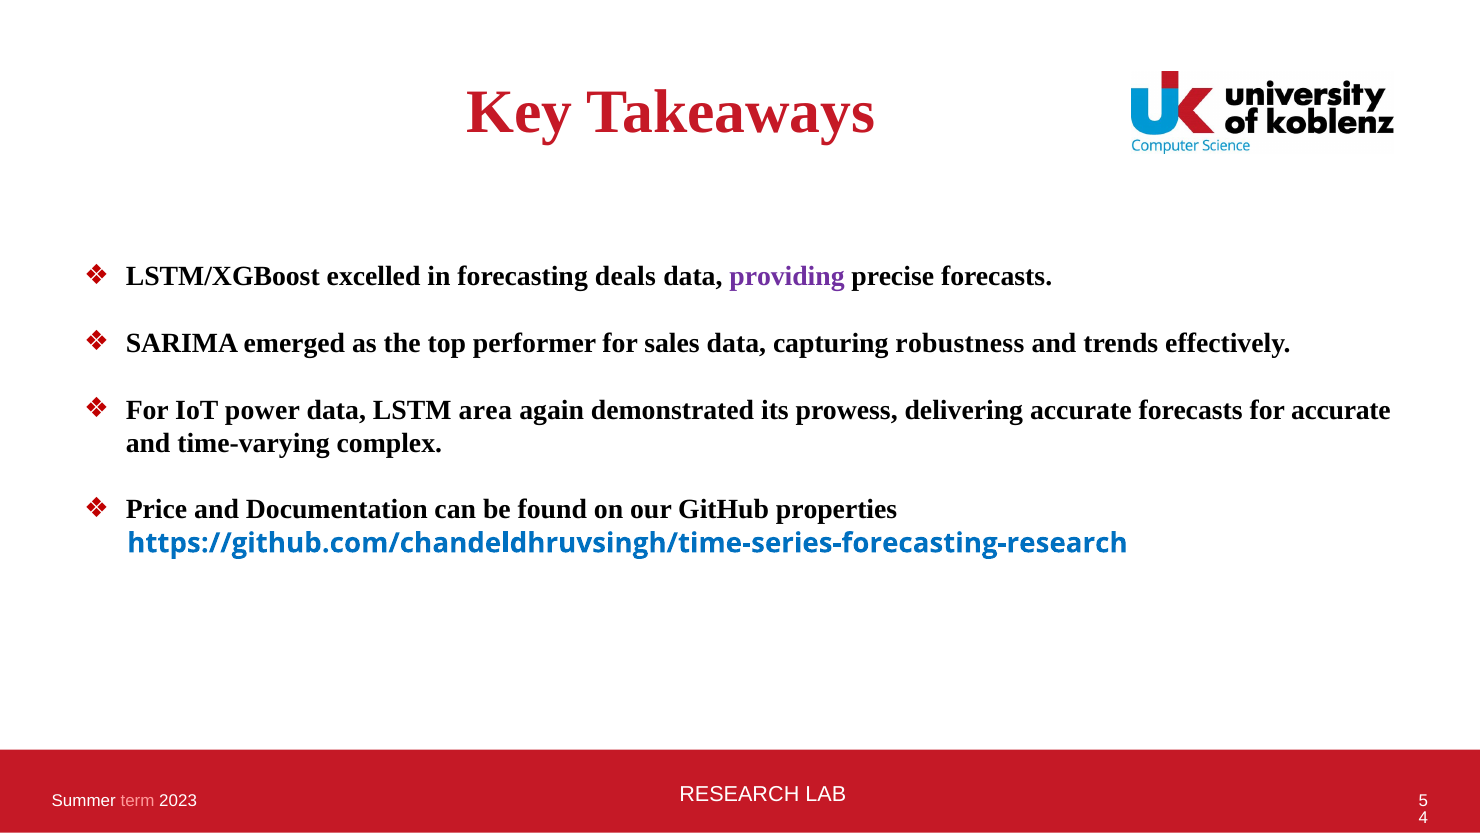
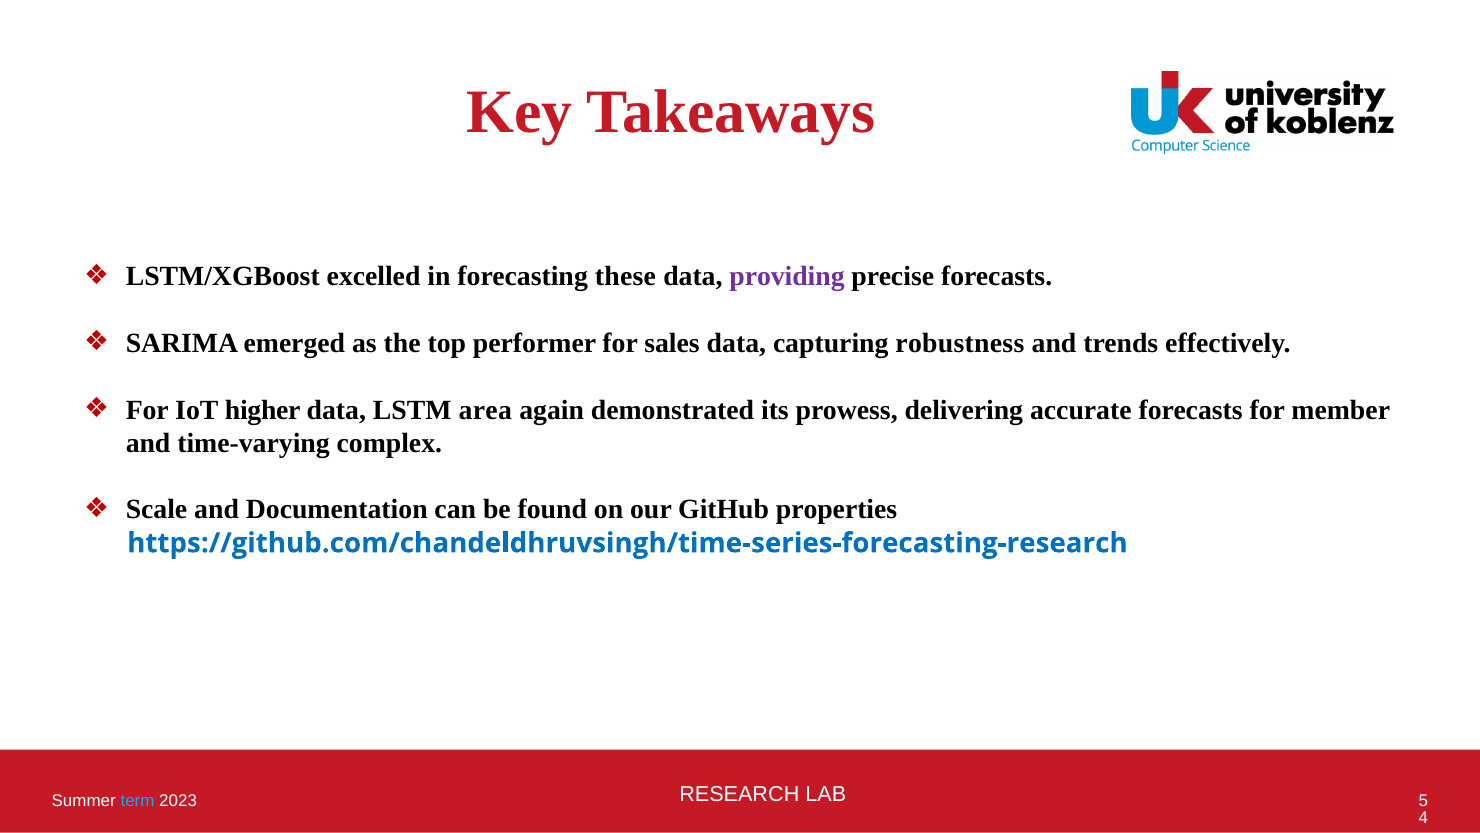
deals: deals -> these
power: power -> higher
for accurate: accurate -> member
Price: Price -> Scale
term colour: pink -> light blue
